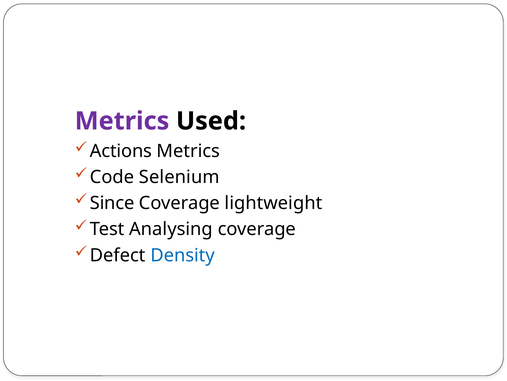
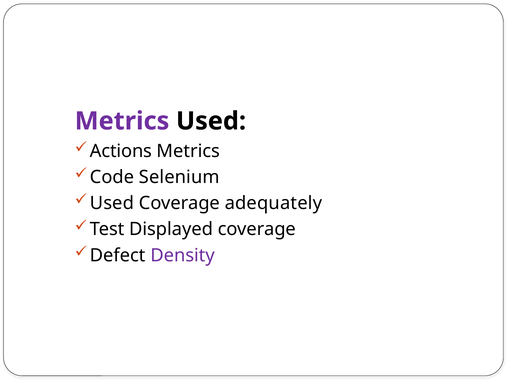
Since at (112, 203): Since -> Used
lightweight: lightweight -> adequately
Analysing: Analysing -> Displayed
Density colour: blue -> purple
